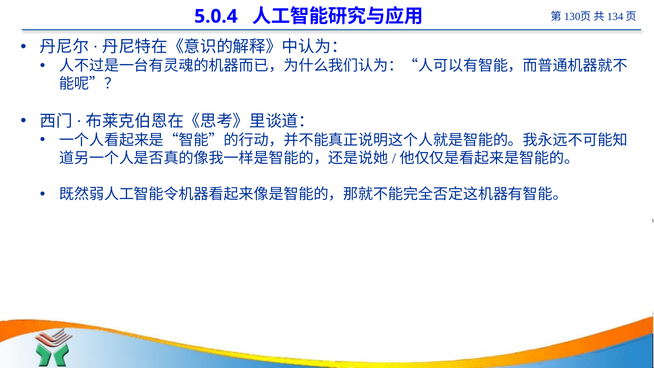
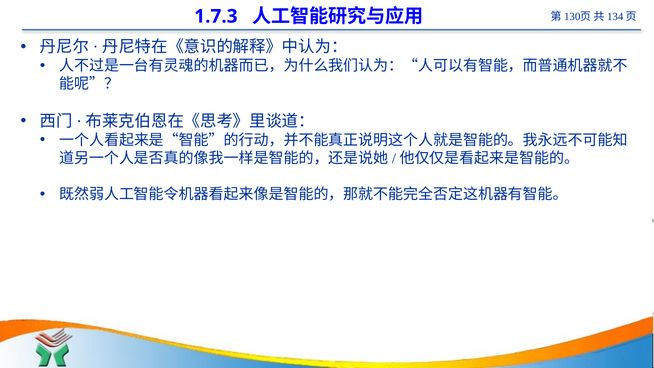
5.0.4: 5.0.4 -> 1.7.3
